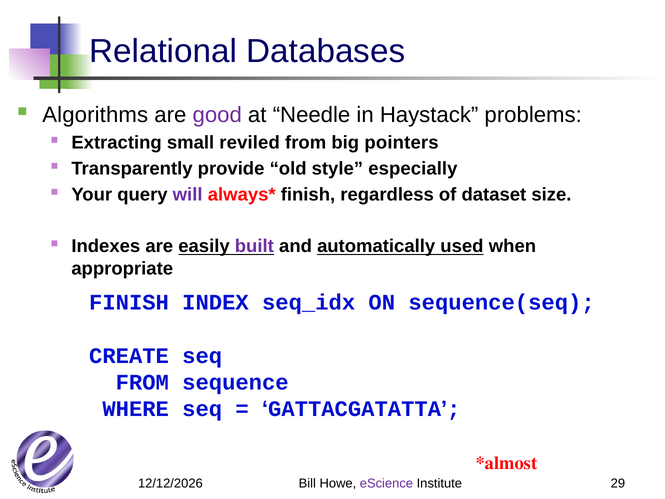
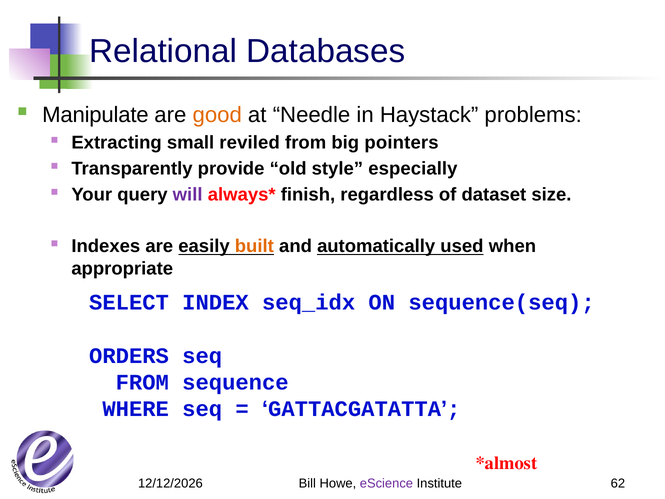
Algorithms: Algorithms -> Manipulate
good colour: purple -> orange
built colour: purple -> orange
FINISH at (129, 302): FINISH -> SELECT
CREATE: CREATE -> ORDERS
29: 29 -> 62
